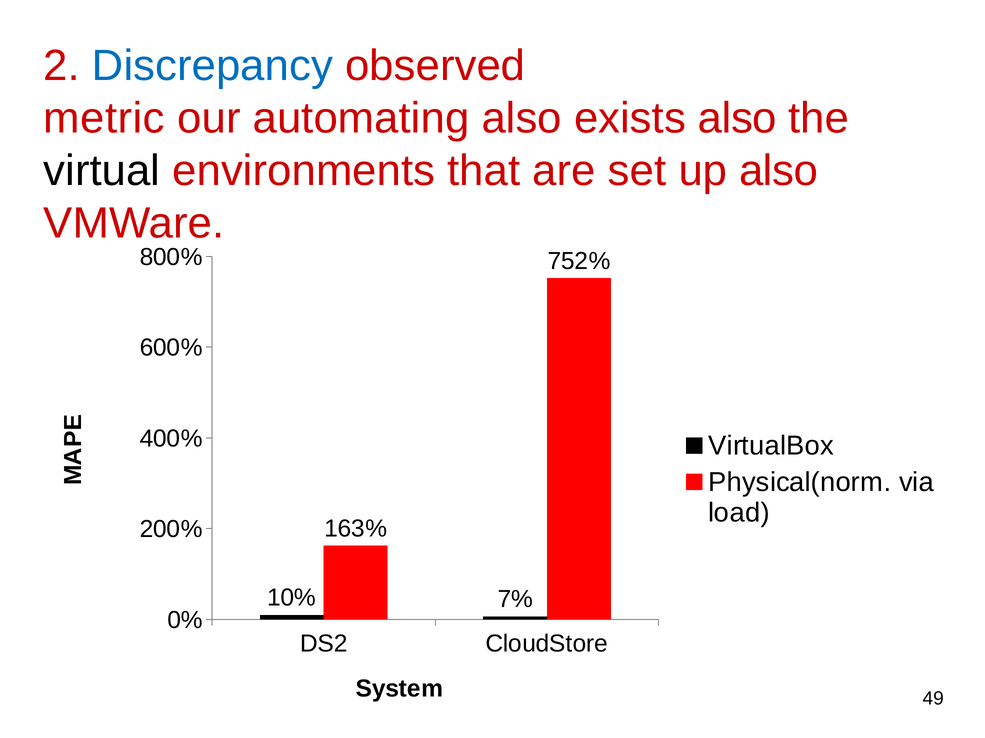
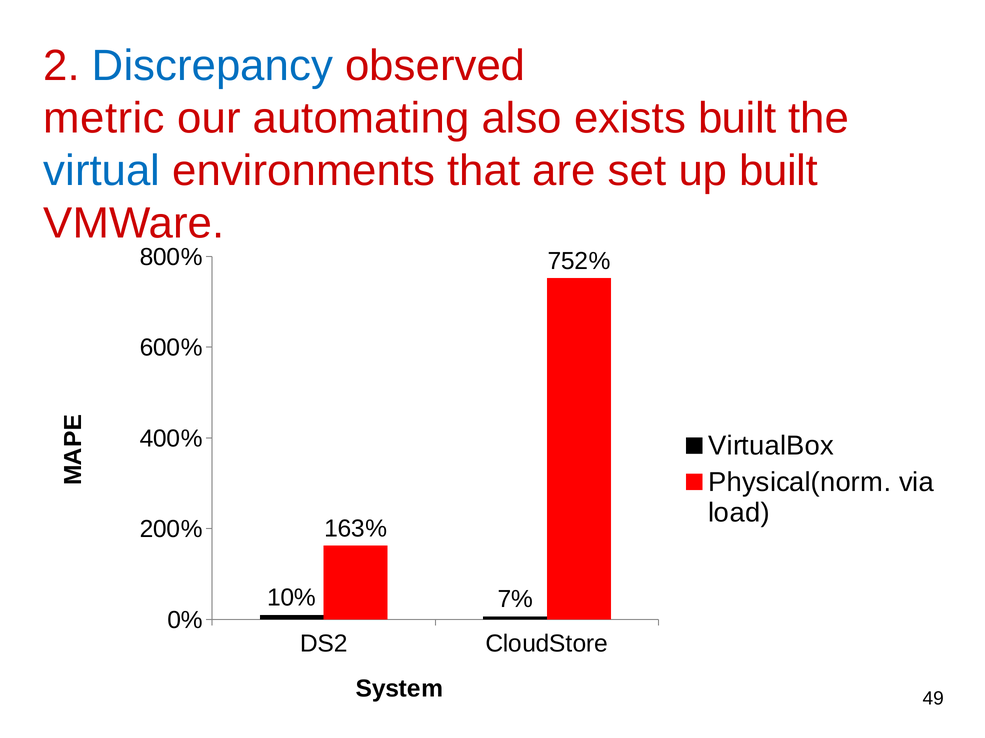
exists also: also -> built
virtual colour: black -> blue
up also: also -> built
